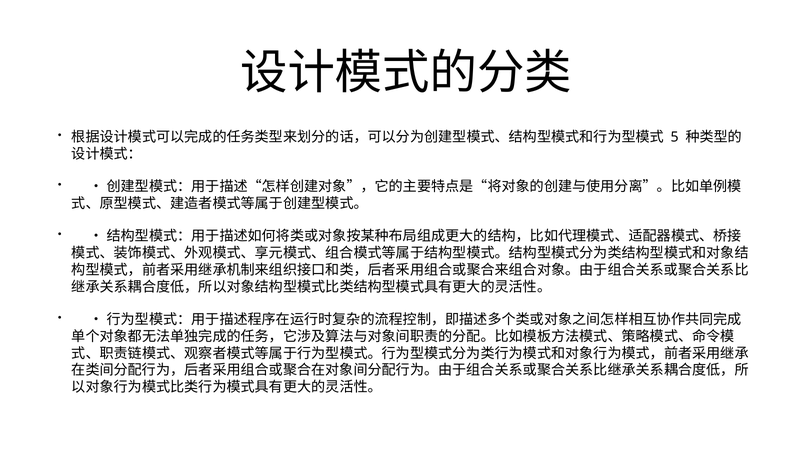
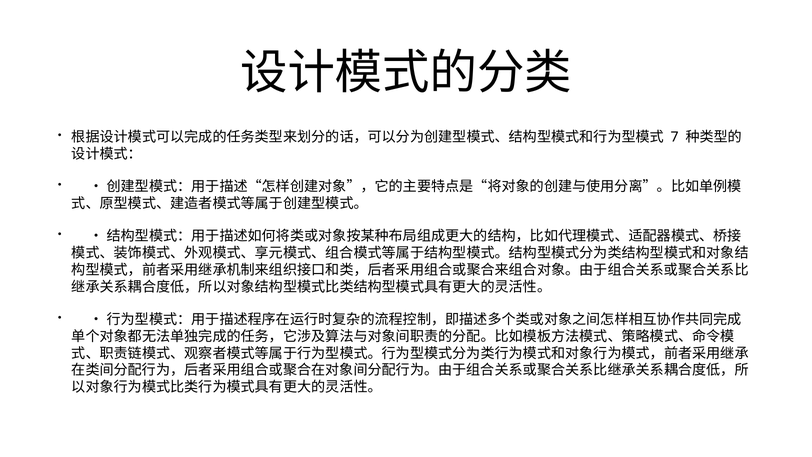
5: 5 -> 7
